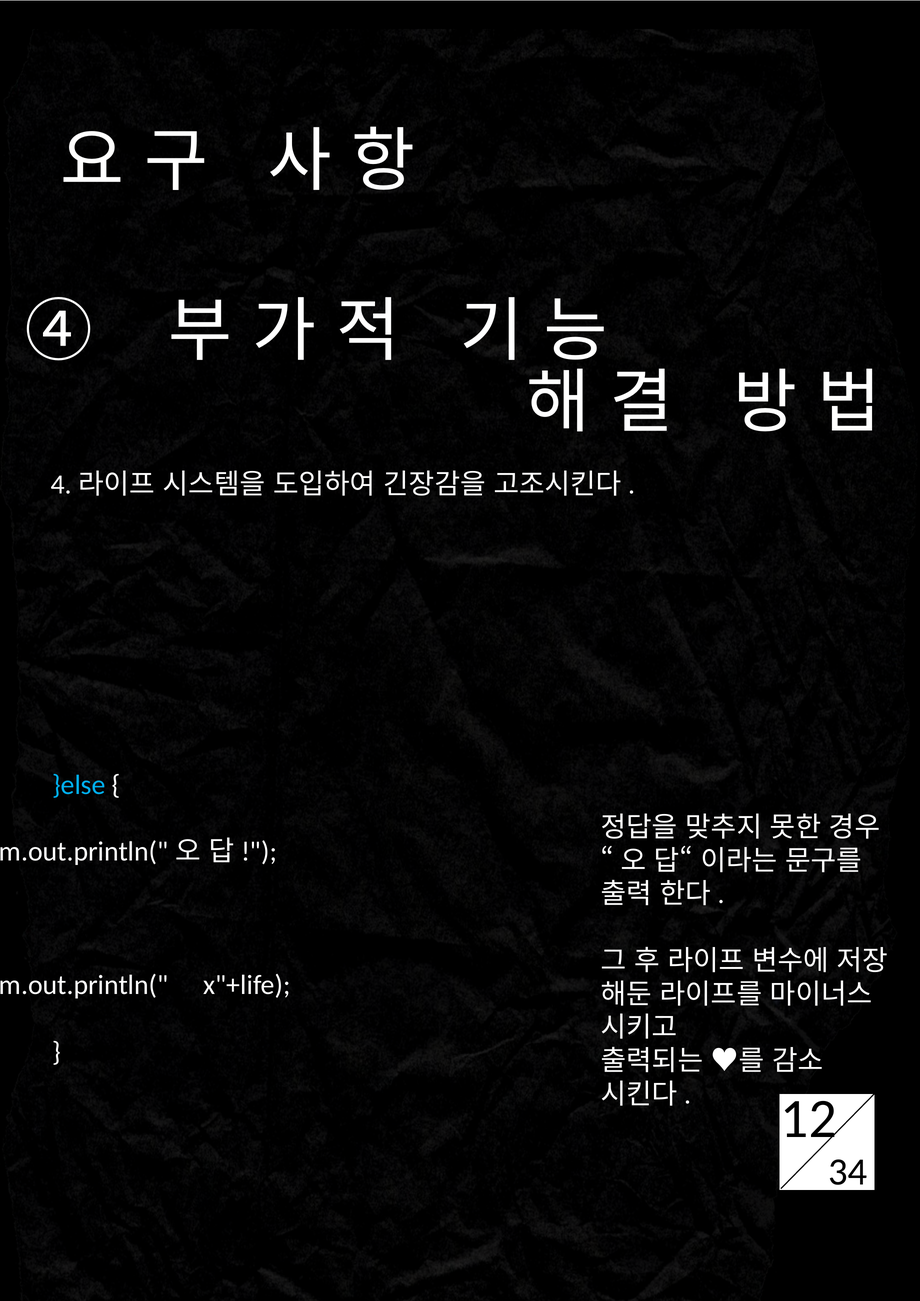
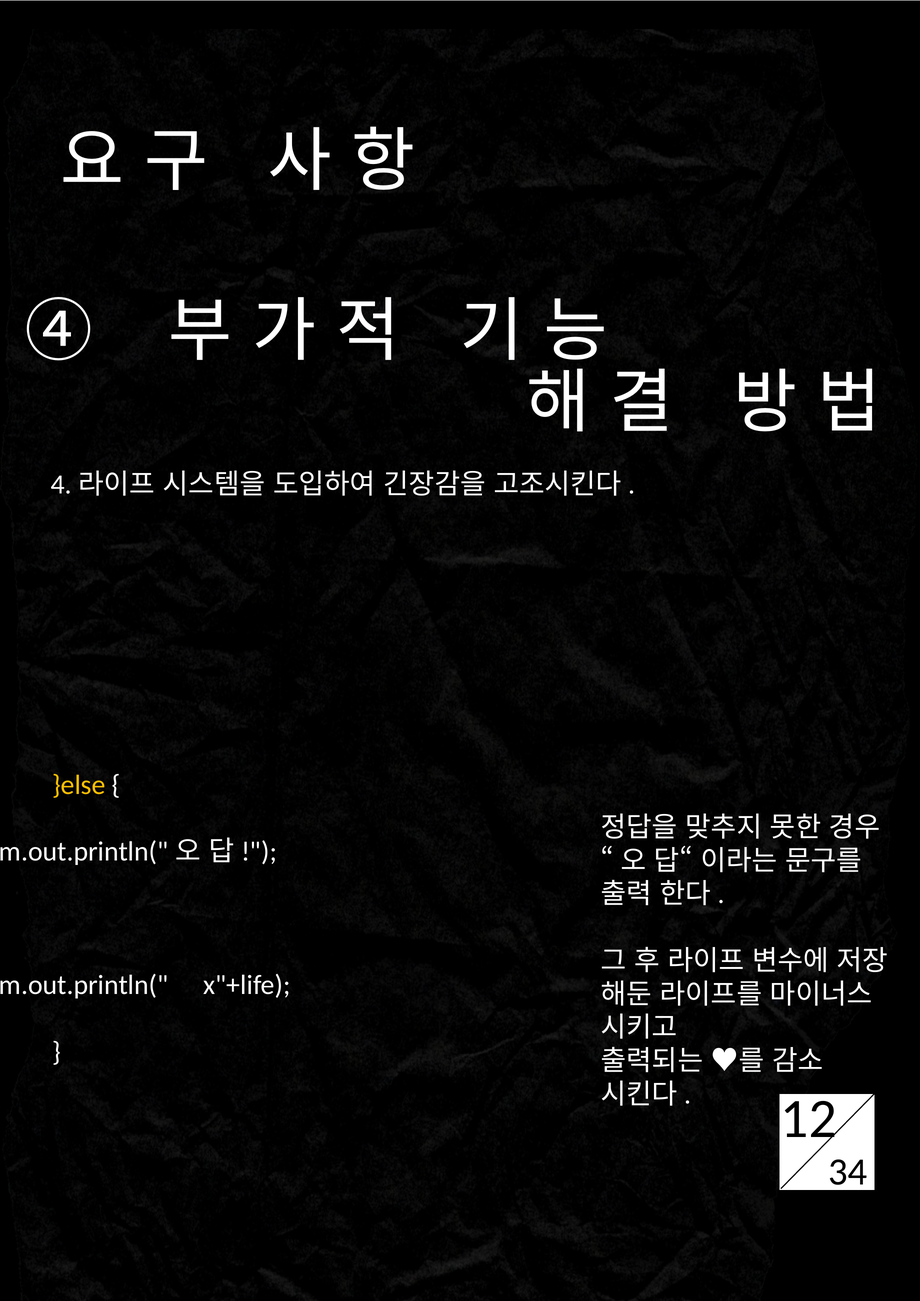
}else colour: light blue -> yellow
